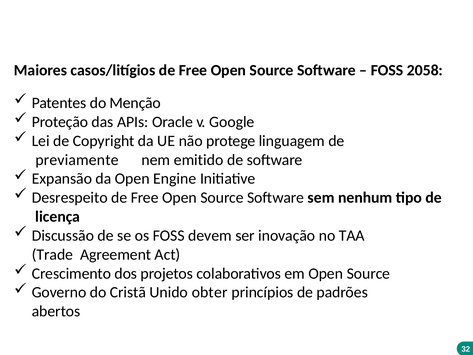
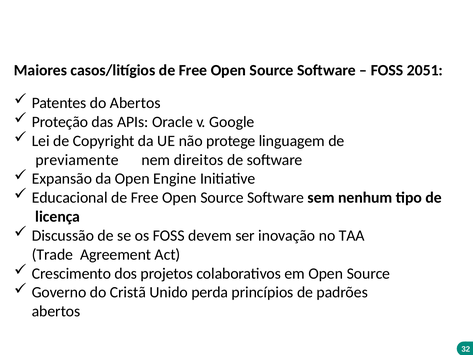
2058: 2058 -> 2051
do Menção: Menção -> Abertos
nem emitido: emitido -> direitos
Desrespeito: Desrespeito -> Educacional
obter: obter -> perda
